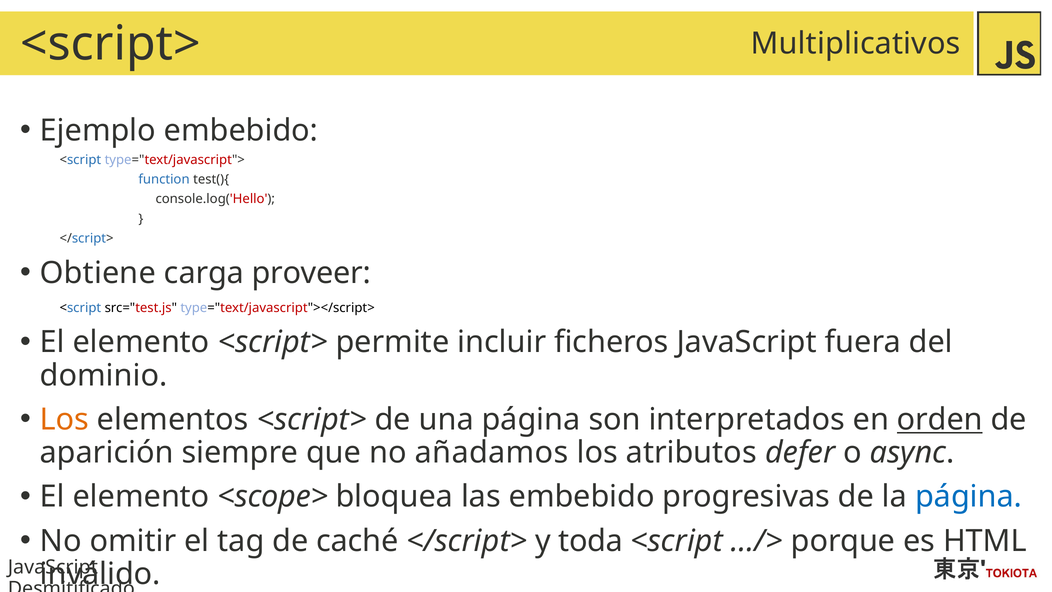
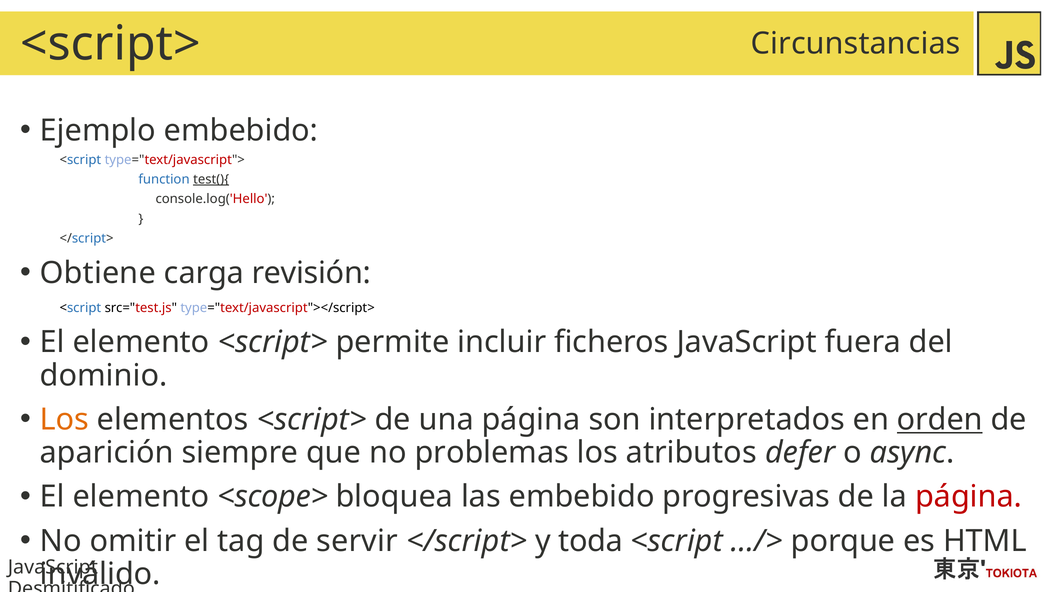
Multiplicativos: Multiplicativos -> Circunstancias
test(){ underline: none -> present
proveer: proveer -> revisión
añadamos: añadamos -> problemas
página at (969, 497) colour: blue -> red
caché: caché -> servir
